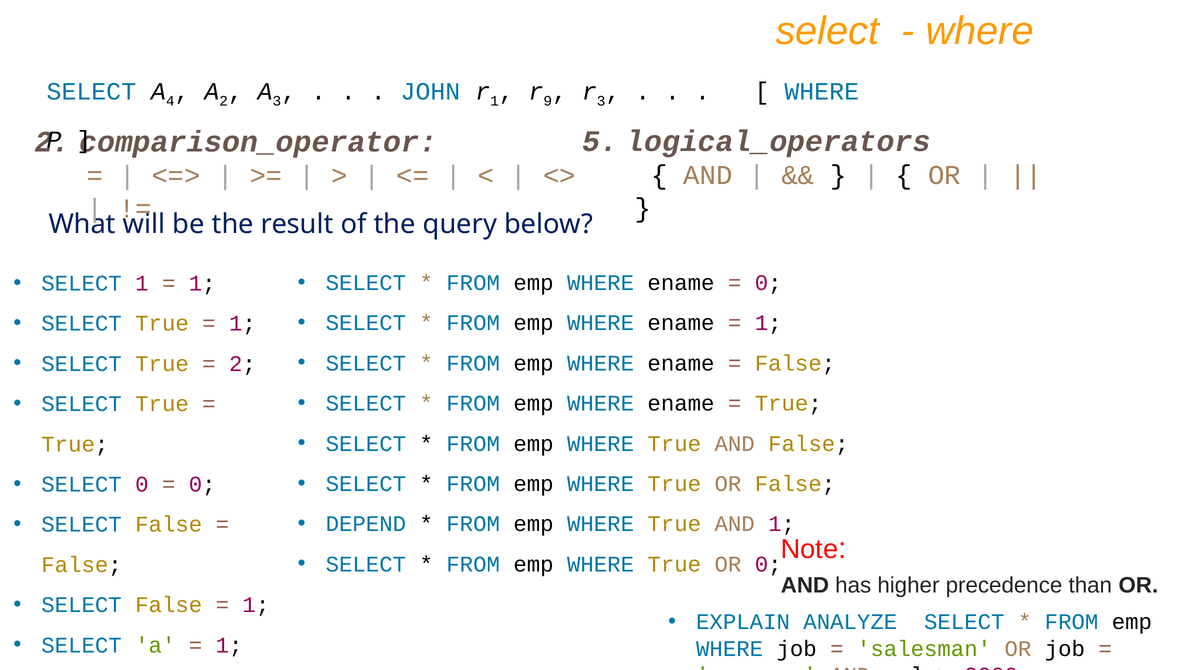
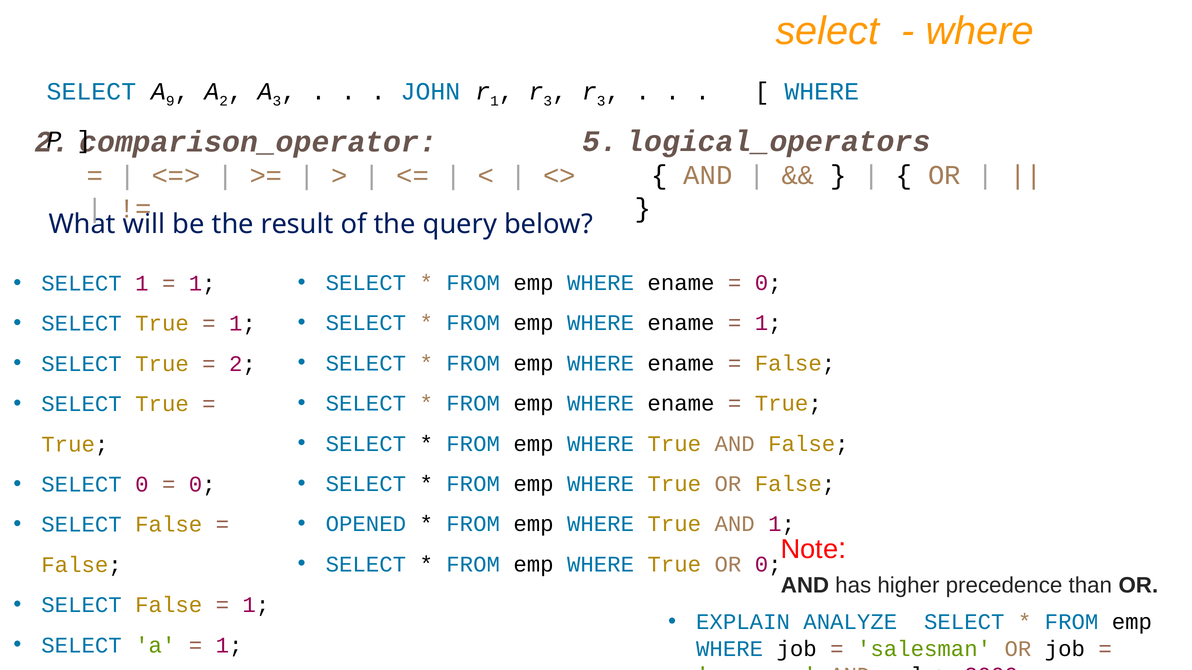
4: 4 -> 9
9 at (548, 101): 9 -> 3
DEPEND: DEPEND -> OPENED
